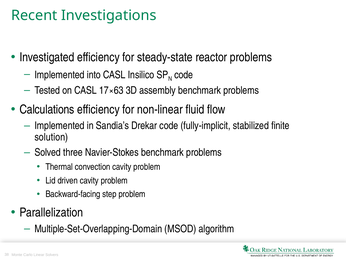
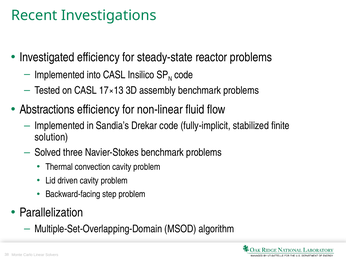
17×63: 17×63 -> 17×13
Calculations: Calculations -> Abstractions
